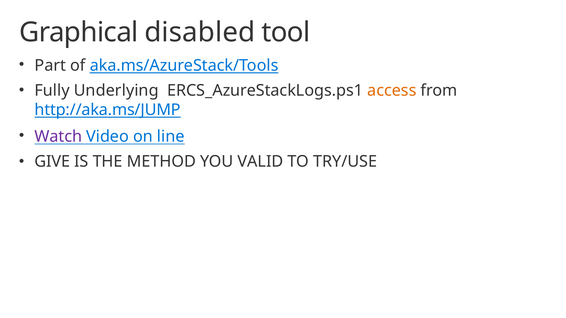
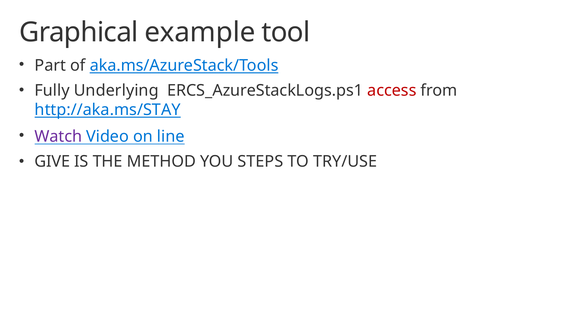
disabled: disabled -> example
access colour: orange -> red
http://aka.ms/JUMP: http://aka.ms/JUMP -> http://aka.ms/STAY
VALID: VALID -> STEPS
